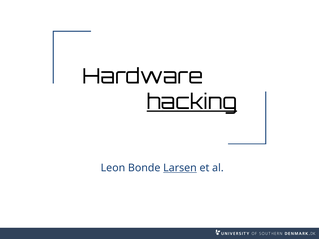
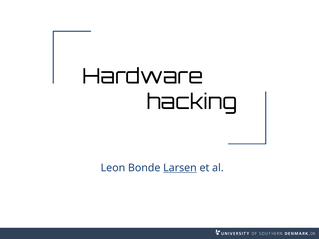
hacking underline: present -> none
